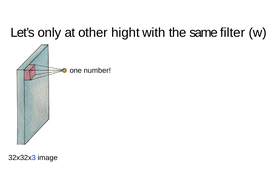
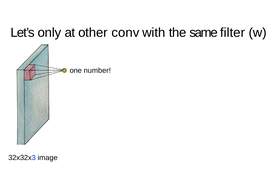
hight: hight -> conv
